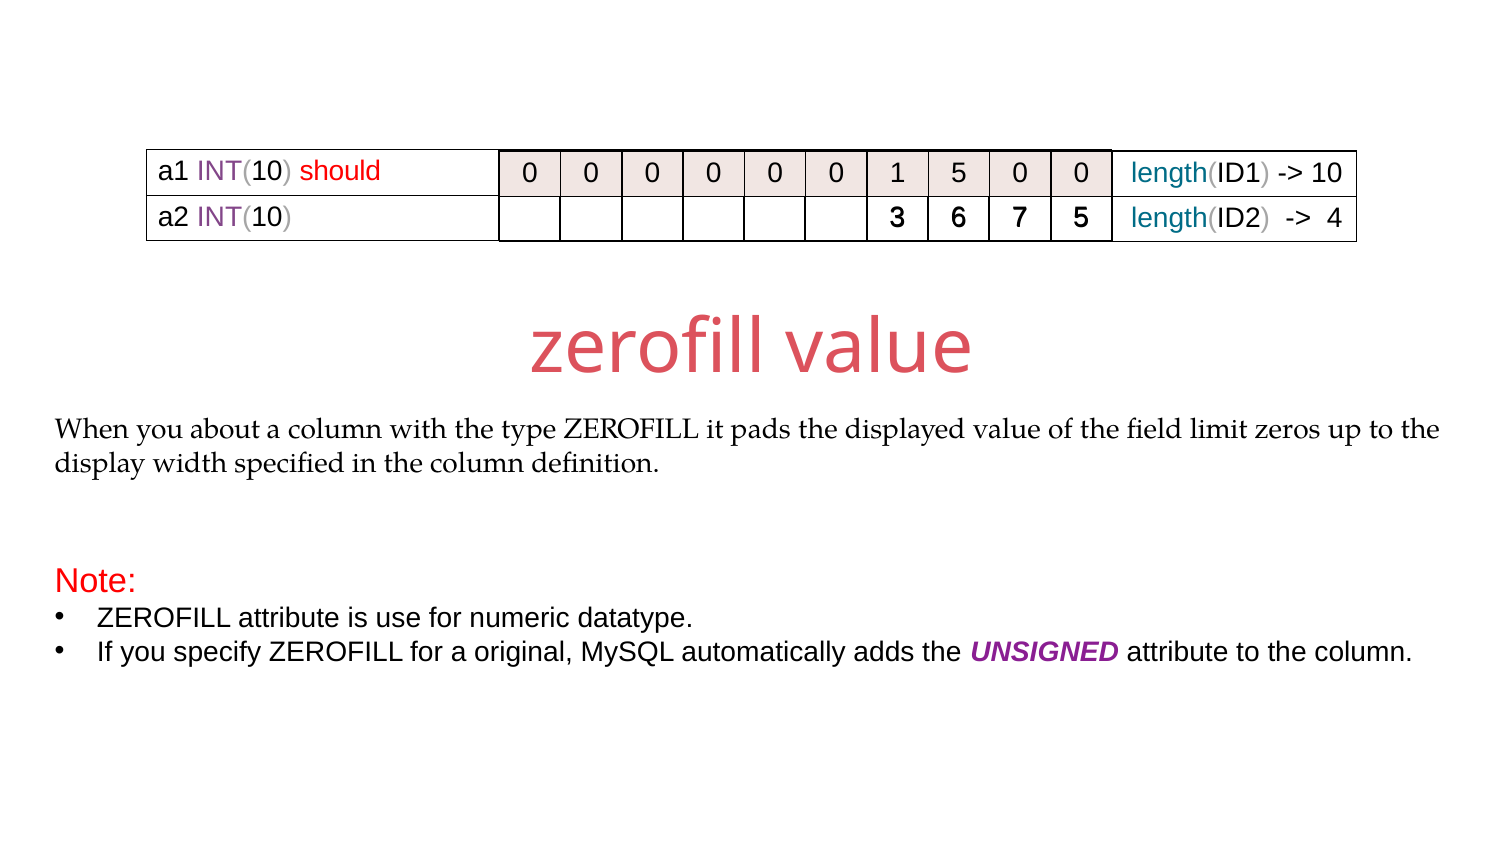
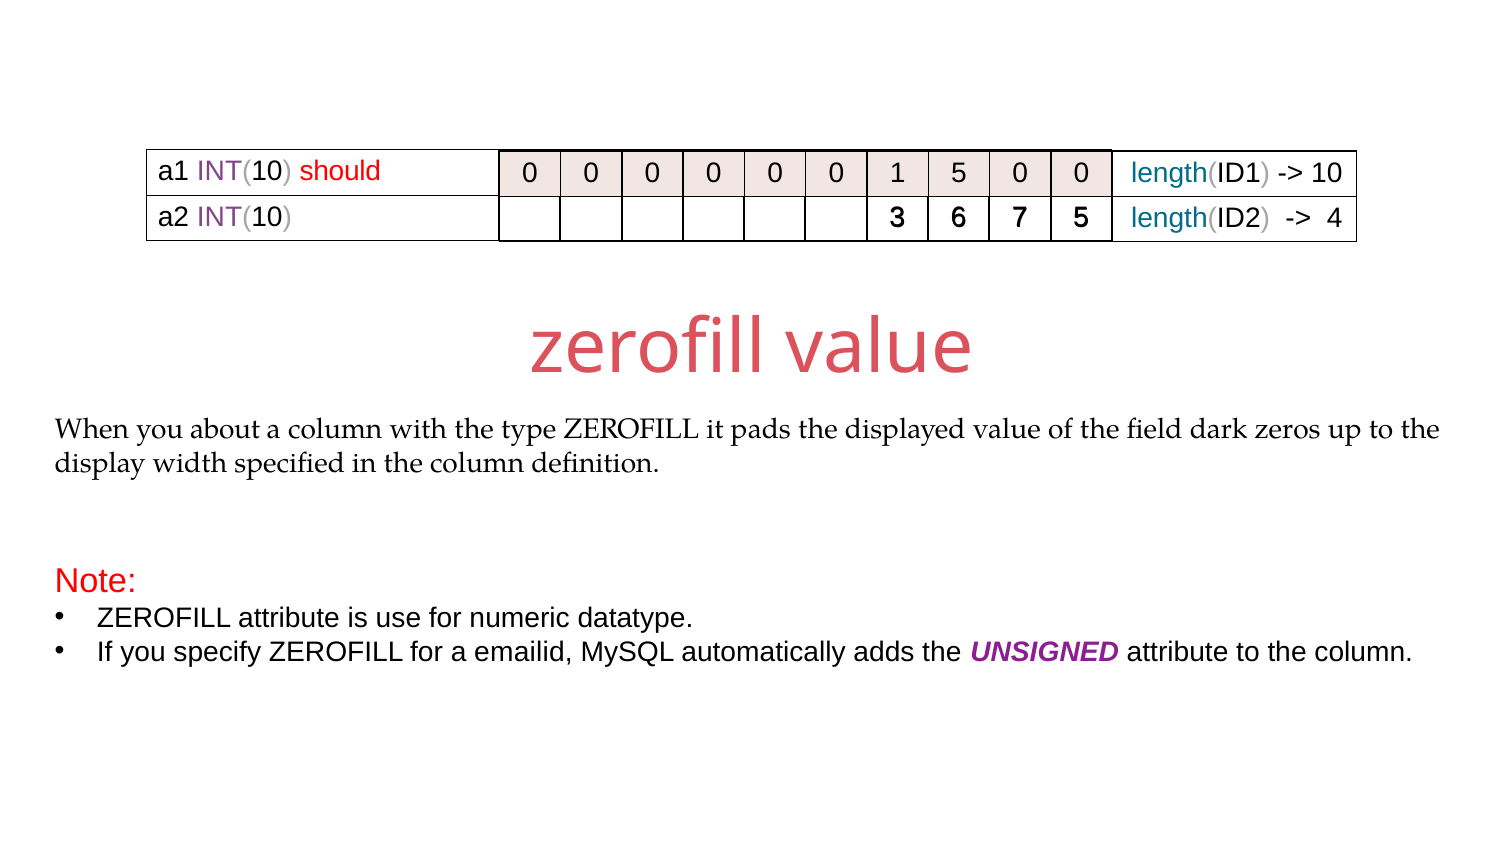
limit: limit -> dark
original: original -> emailid
